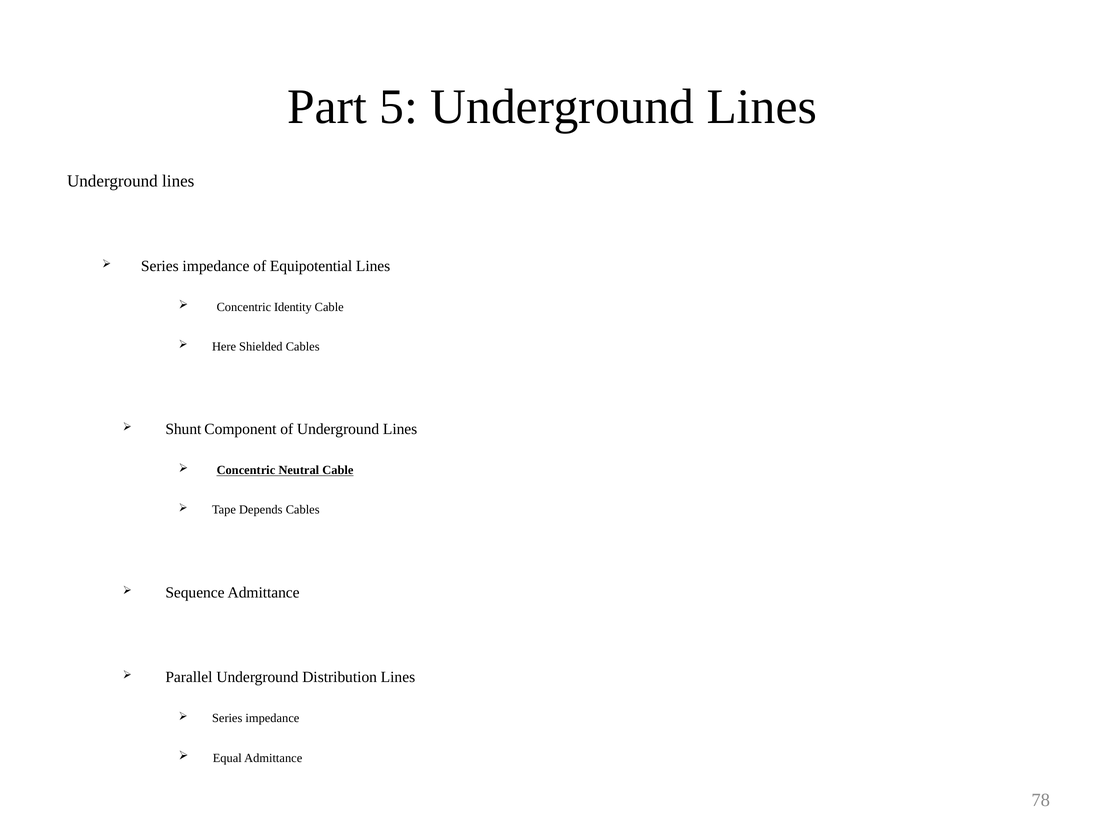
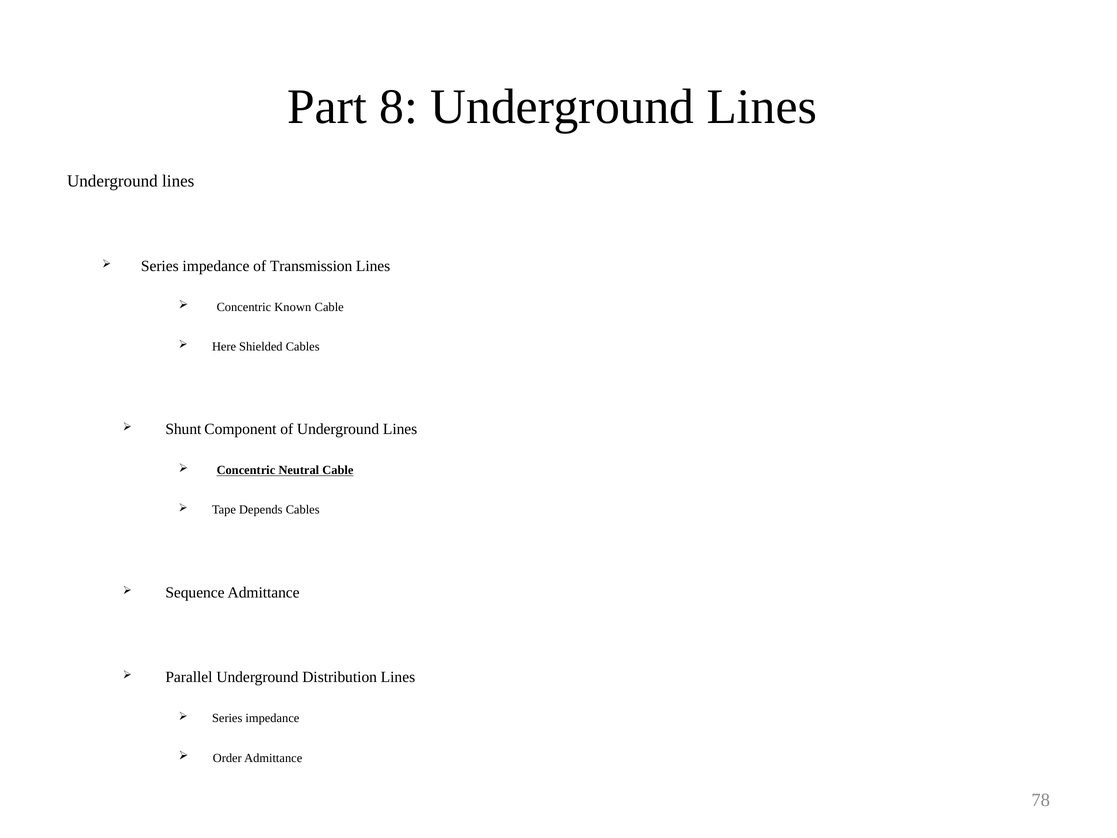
5: 5 -> 8
Equipotential: Equipotential -> Transmission
Identity: Identity -> Known
Equal: Equal -> Order
